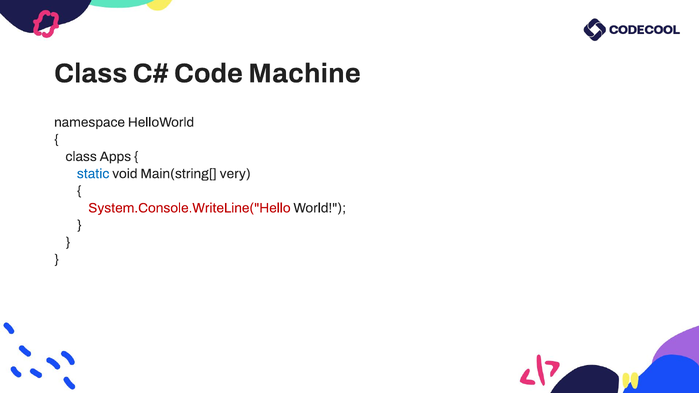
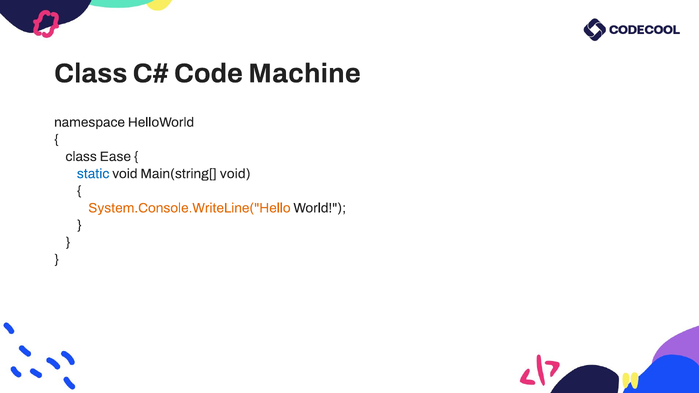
Apps: Apps -> Ease
Main(string[ very: very -> void
System.Console.WriteLine("Hello colour: red -> orange
